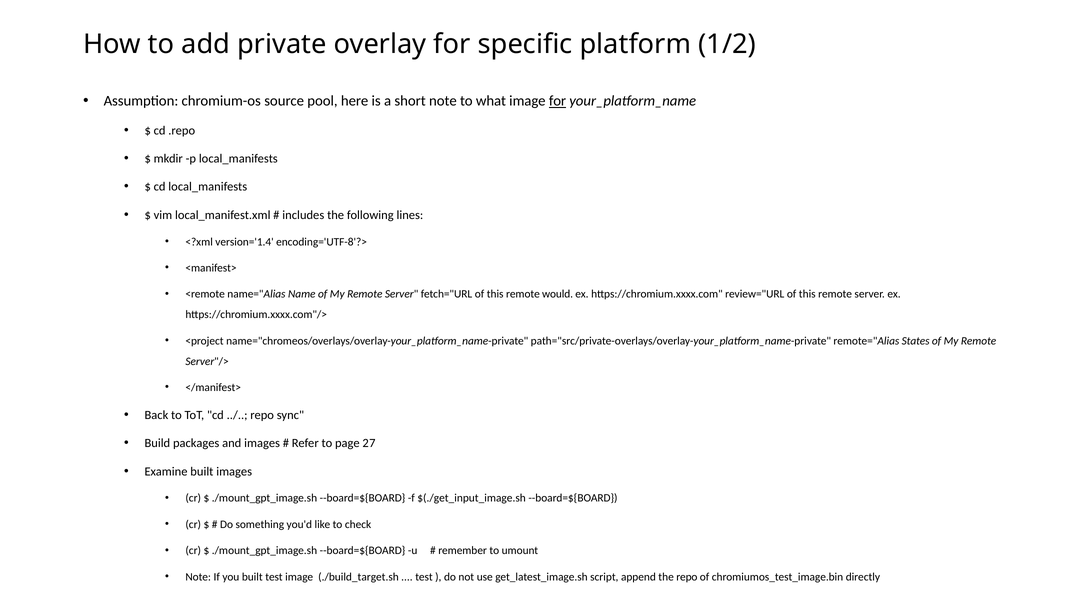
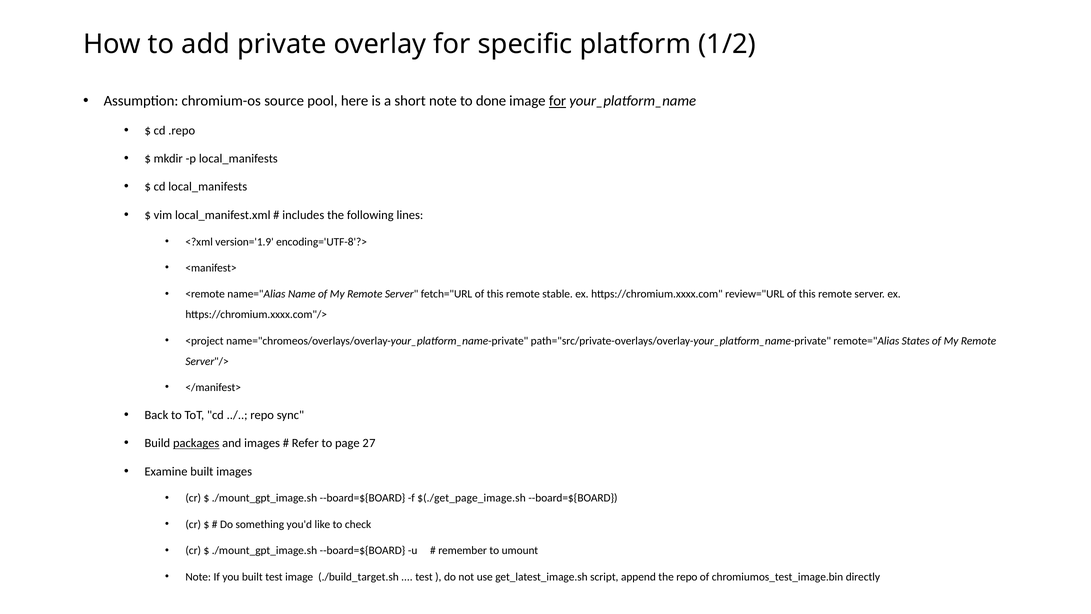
what: what -> done
version='1.4: version='1.4 -> version='1.9
would: would -> stable
packages underline: none -> present
$(./get_input_image.sh: $(./get_input_image.sh -> $(./get_page_image.sh
